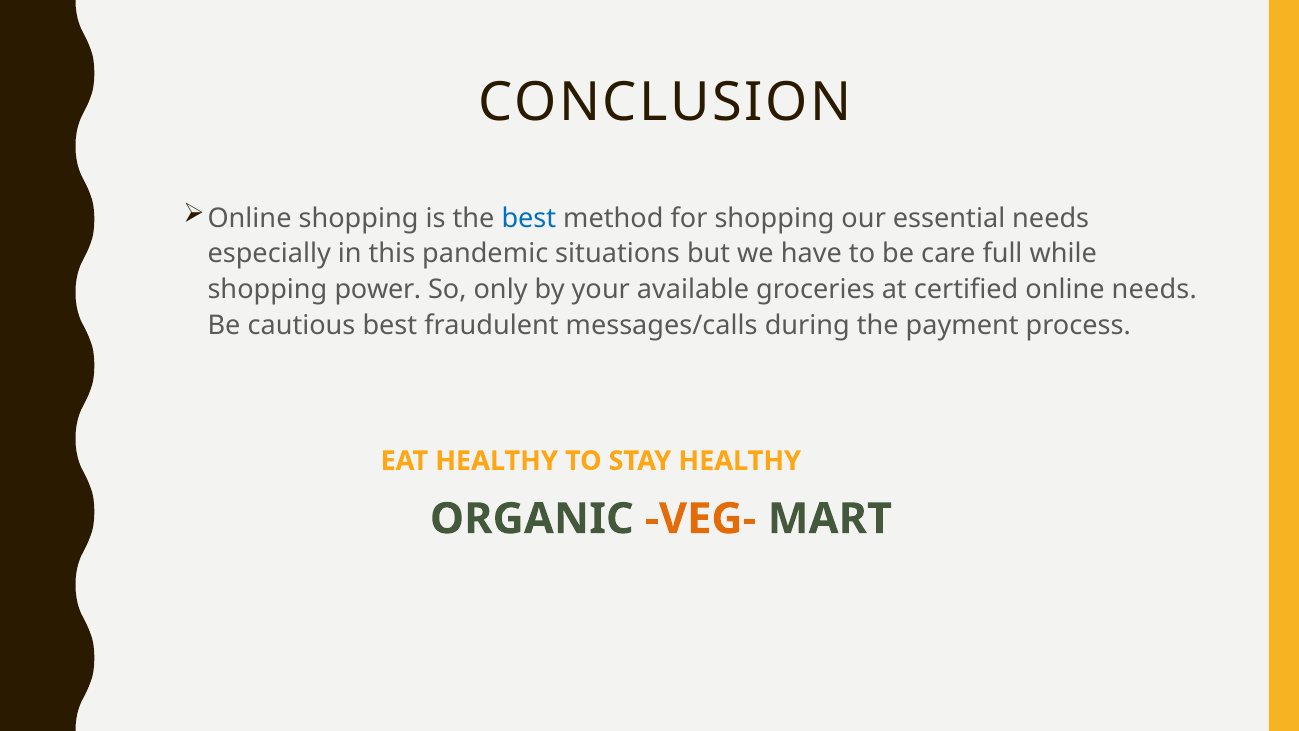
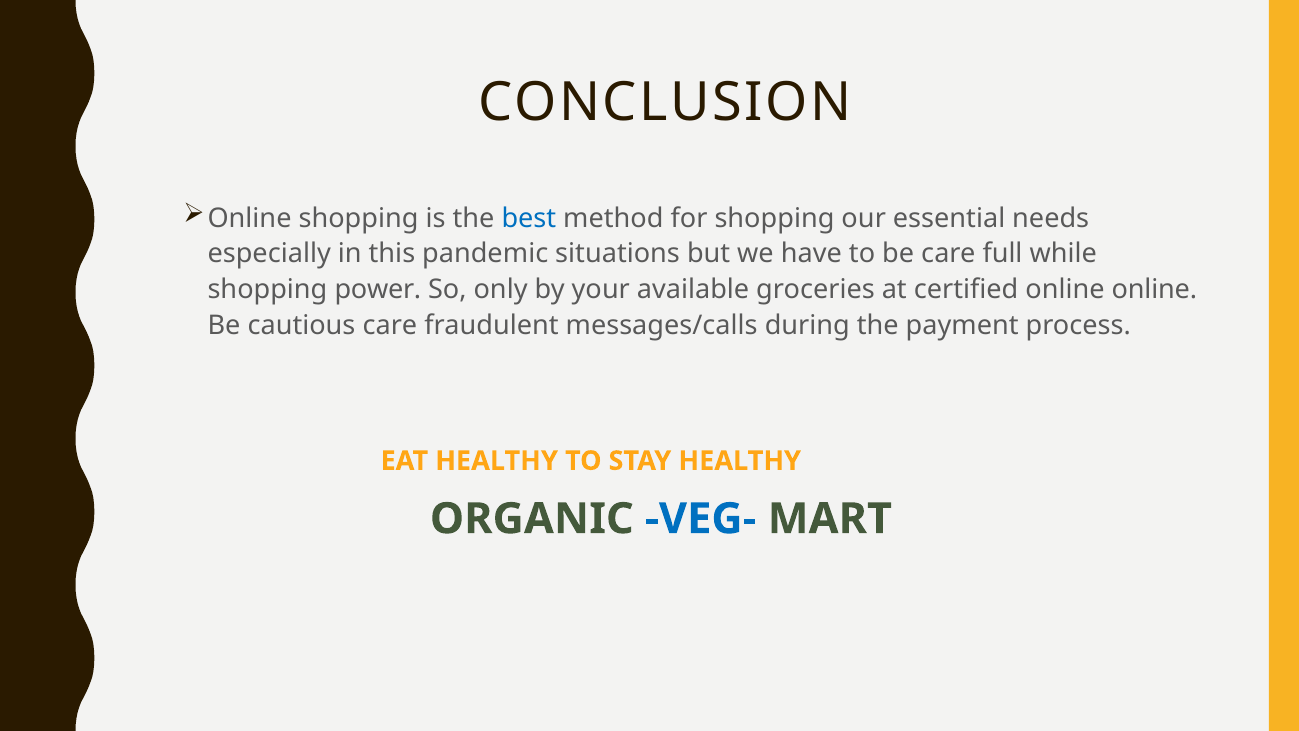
online needs: needs -> online
cautious best: best -> care
VEG- colour: orange -> blue
